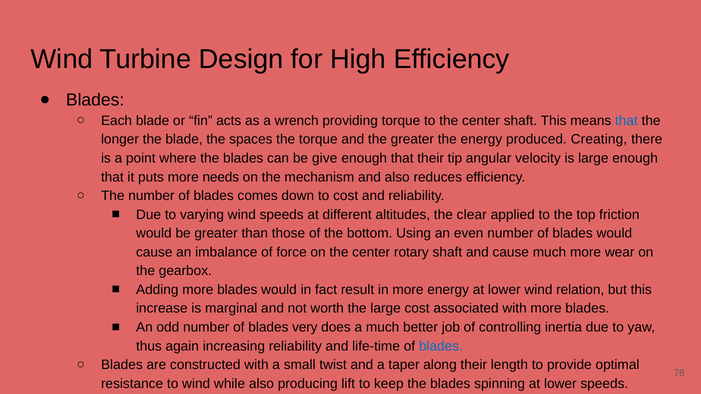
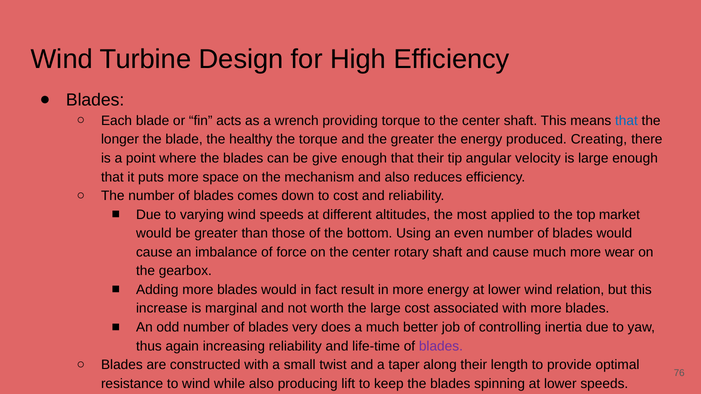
spaces: spaces -> healthy
needs: needs -> space
clear: clear -> most
friction: friction -> market
blades at (441, 346) colour: blue -> purple
